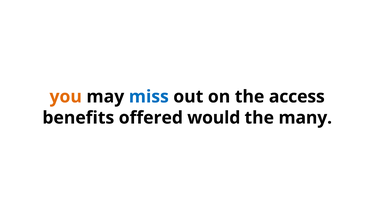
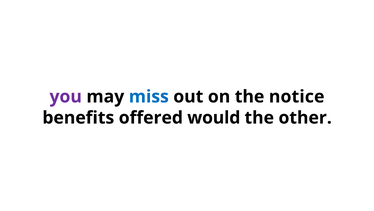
you colour: orange -> purple
access: access -> notice
many: many -> other
